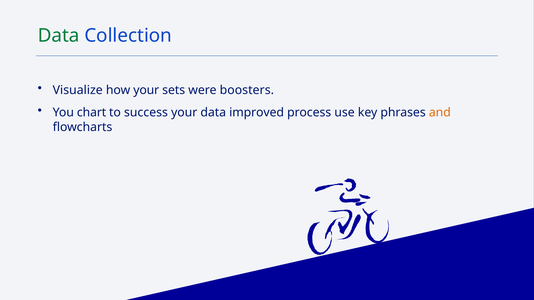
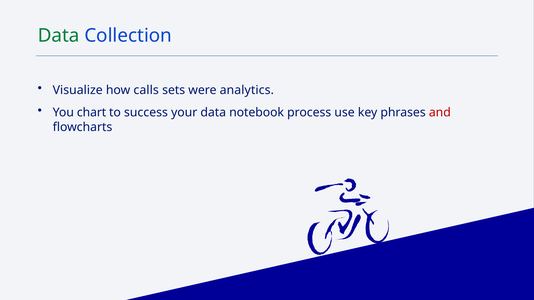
how your: your -> calls
boosters: boosters -> analytics
improved: improved -> notebook
and colour: orange -> red
